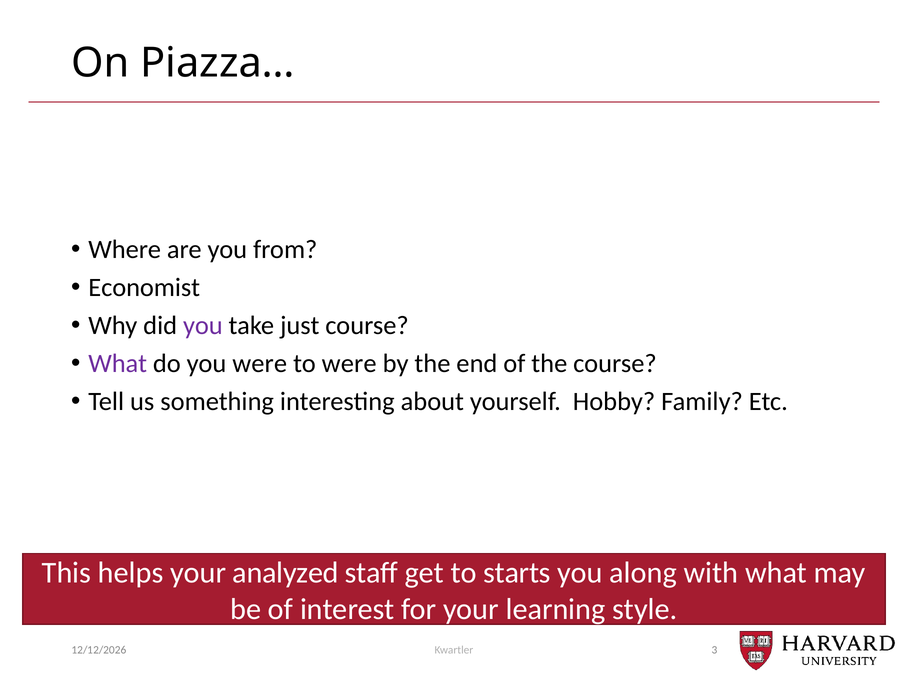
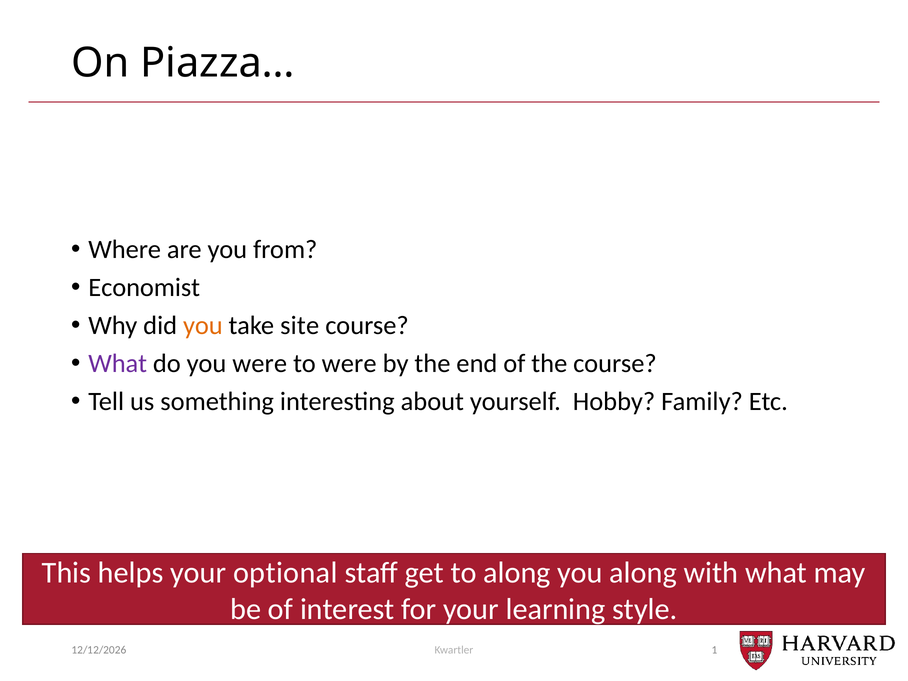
you at (203, 326) colour: purple -> orange
just: just -> site
analyzed: analyzed -> optional
to starts: starts -> along
3: 3 -> 1
